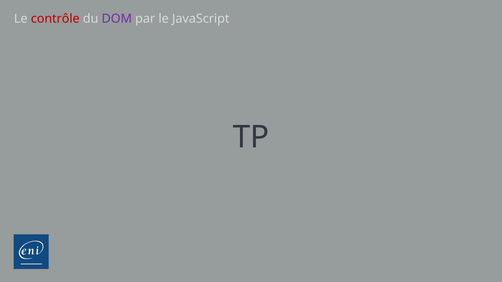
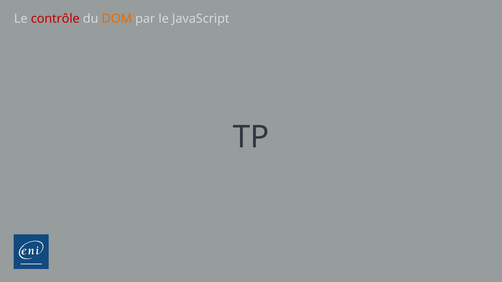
DOM colour: purple -> orange
